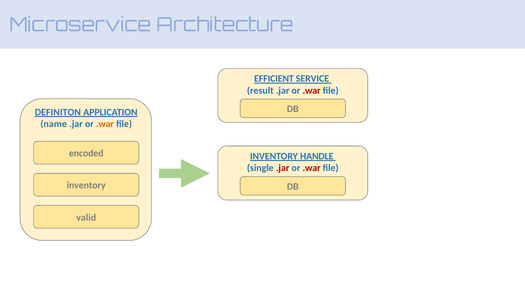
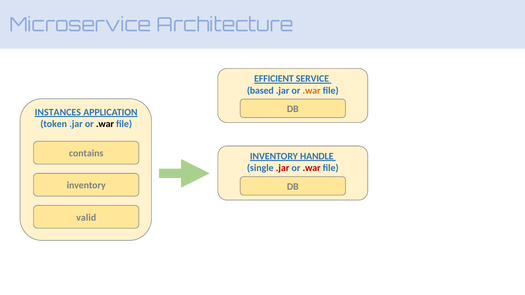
result: result -> based
.war at (312, 91) colour: red -> orange
DEFINITON: DEFINITON -> INSTANCES
name: name -> token
.war at (105, 124) colour: orange -> black
encoded: encoded -> contains
